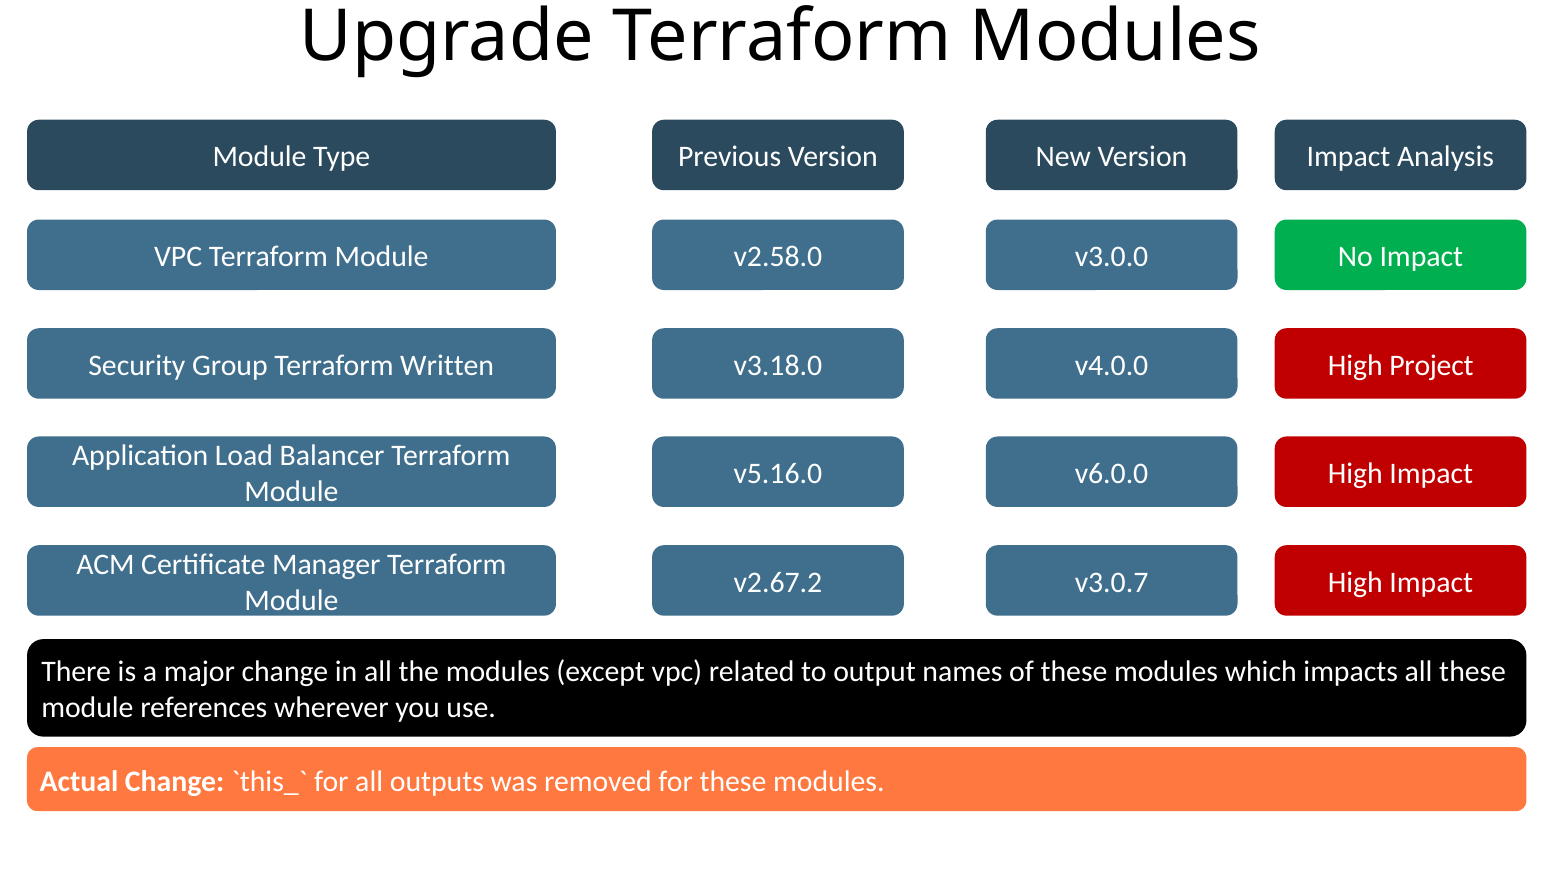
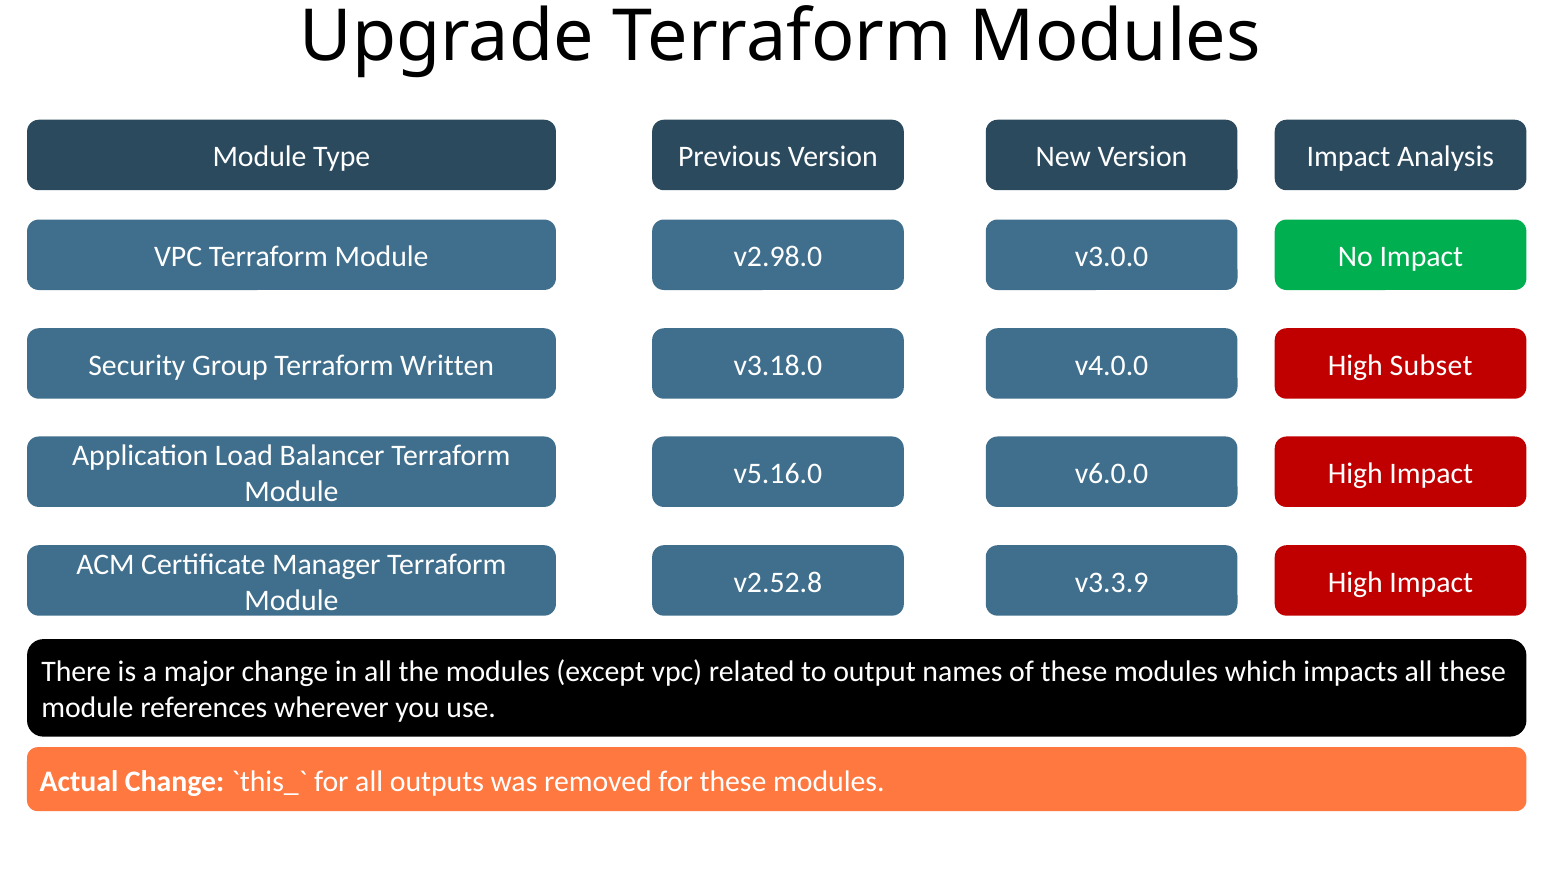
v2.58.0: v2.58.0 -> v2.98.0
Project: Project -> Subset
v2.67.2: v2.67.2 -> v2.52.8
v3.0.7: v3.0.7 -> v3.3.9
